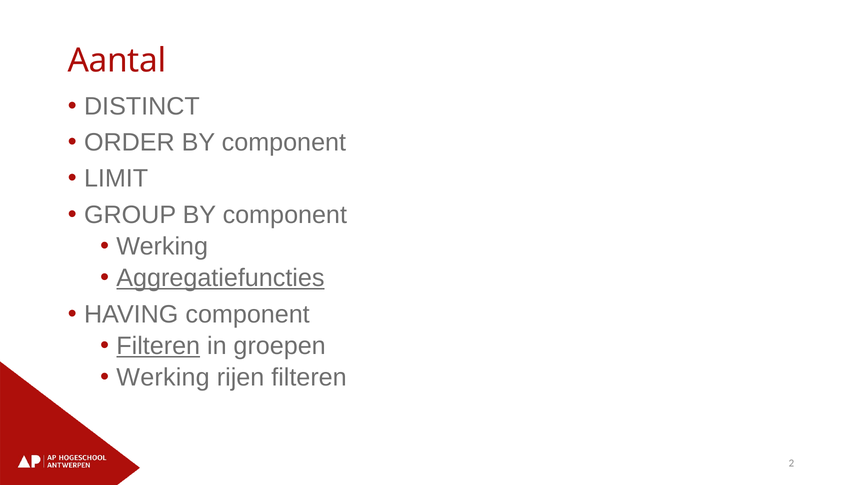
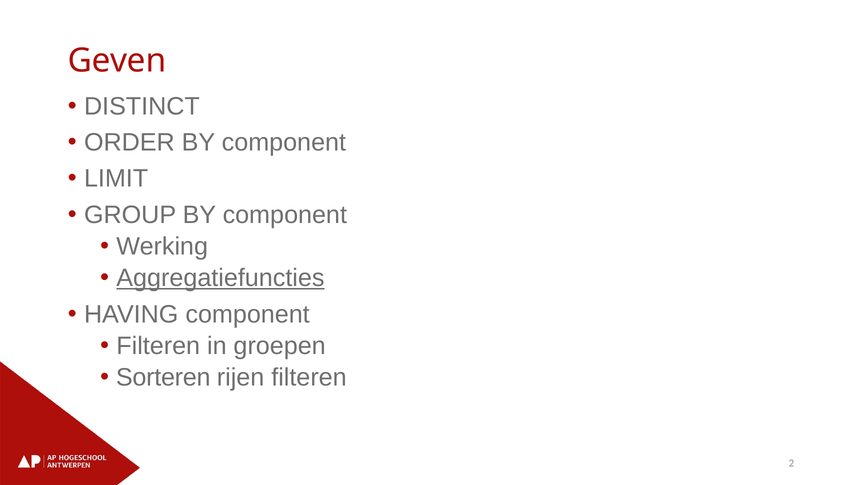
Aantal: Aantal -> Geven
Filteren at (158, 346) underline: present -> none
Werking at (163, 377): Werking -> Sorteren
